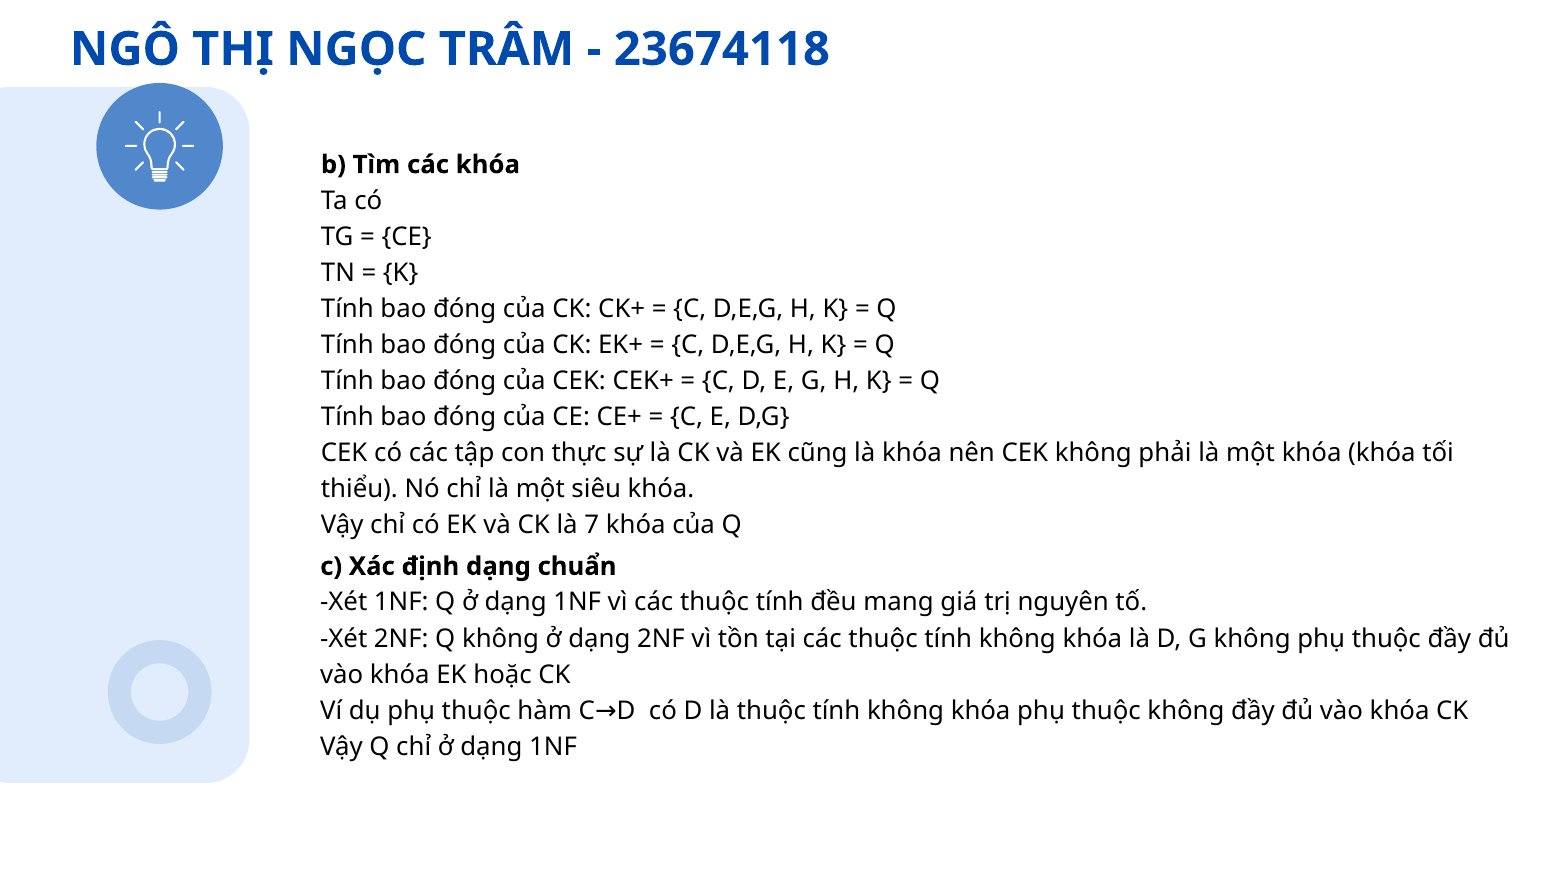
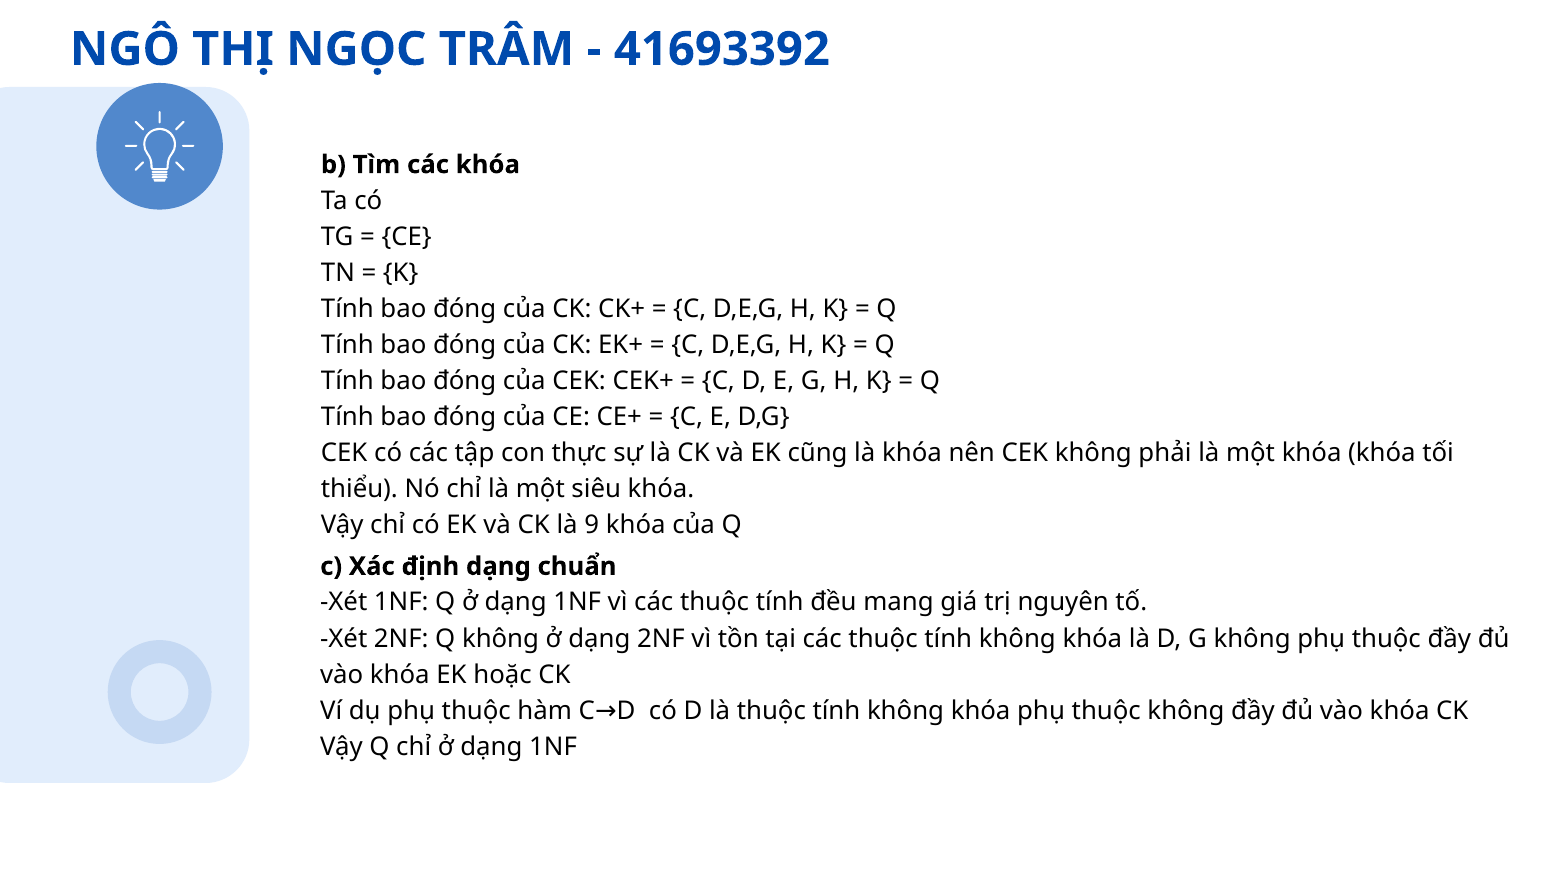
23674118: 23674118 -> 41693392
7: 7 -> 9
